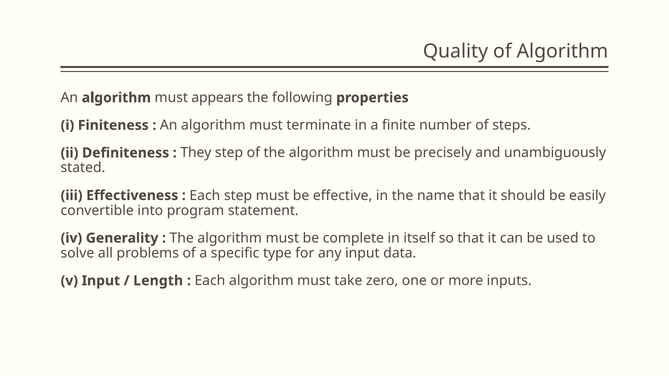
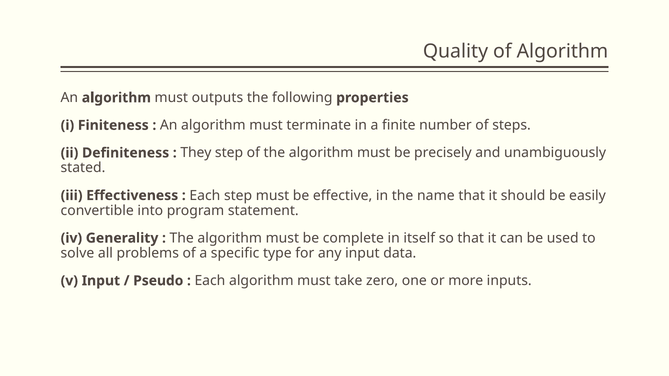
appears: appears -> outputs
Length: Length -> Pseudo
